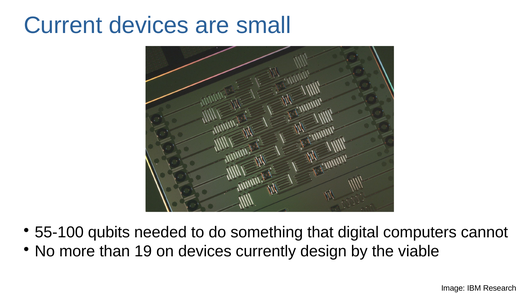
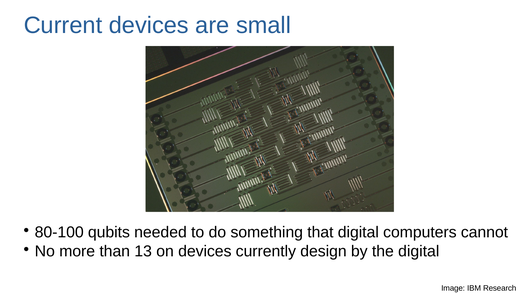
55-100: 55-100 -> 80-100
19: 19 -> 13
the viable: viable -> digital
